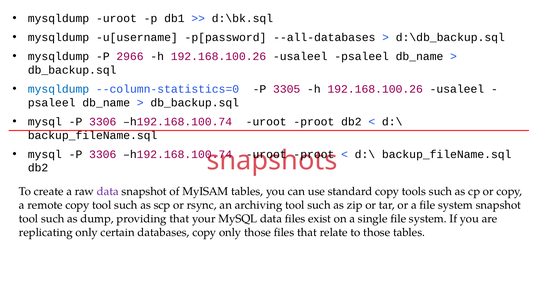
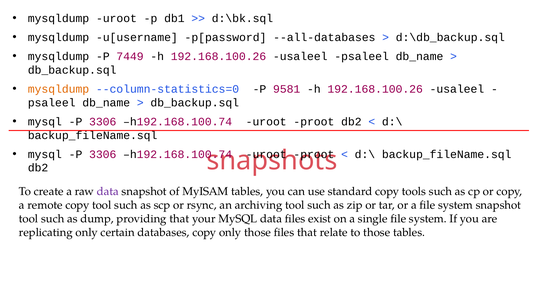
2966: 2966 -> 7449
mysqldump at (59, 89) colour: blue -> orange
3305: 3305 -> 9581
